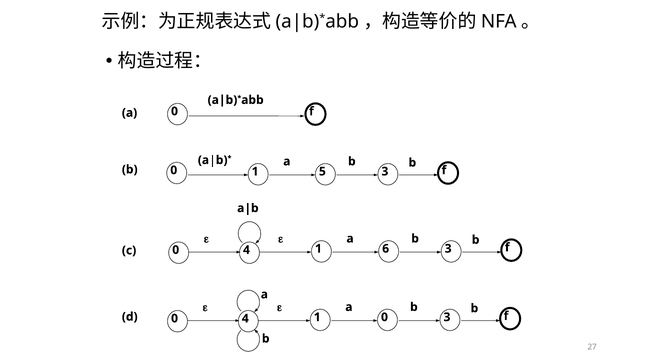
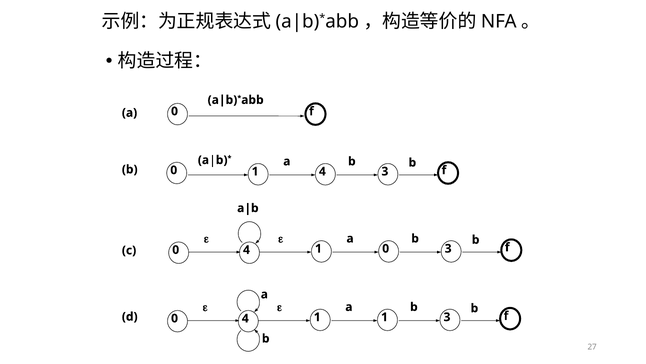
1 5: 5 -> 4
1 6: 6 -> 0
1 0: 0 -> 1
